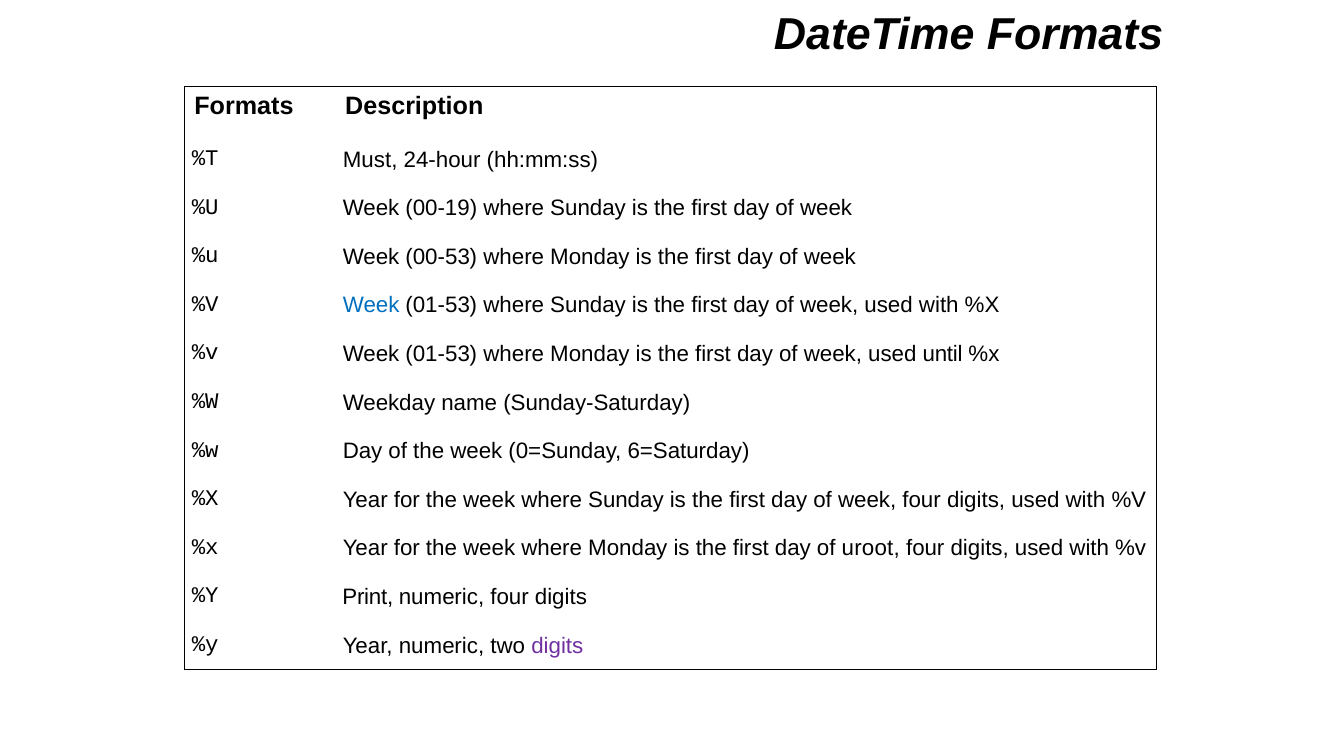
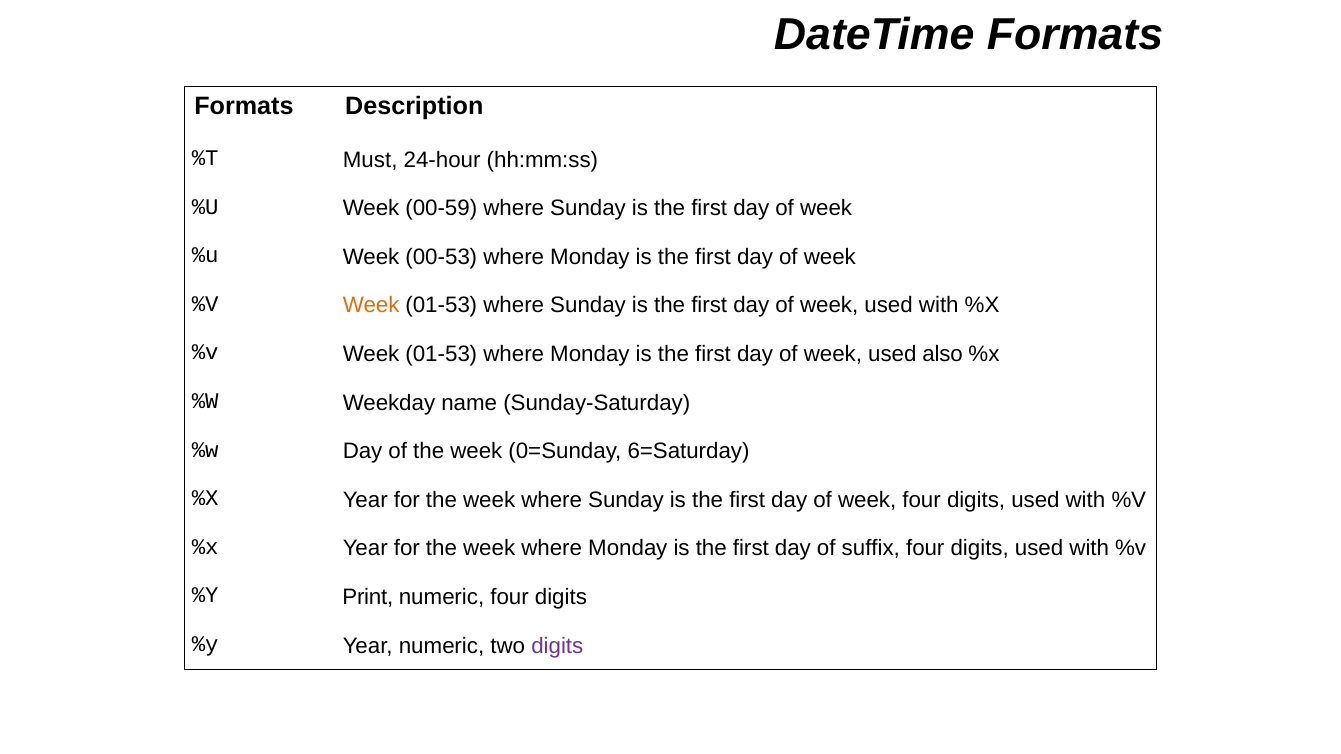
00-19: 00-19 -> 00-59
Week at (371, 306) colour: blue -> orange
until: until -> also
uroot: uroot -> suffix
